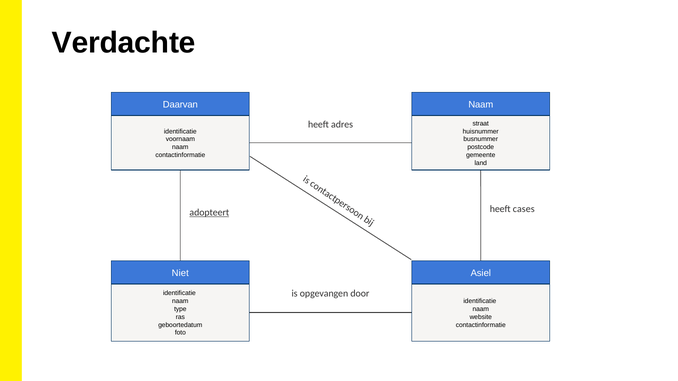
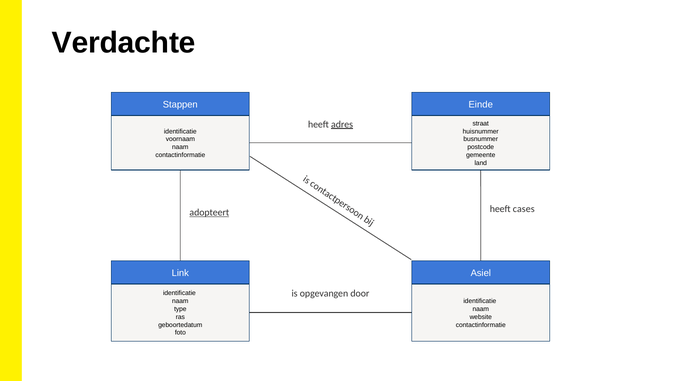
Daarvan: Daarvan -> Stappen
Naam at (481, 105): Naam -> Einde
adres underline: none -> present
Niet: Niet -> Link
